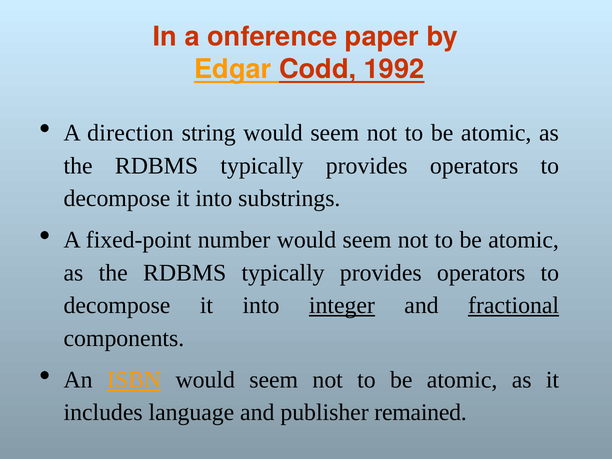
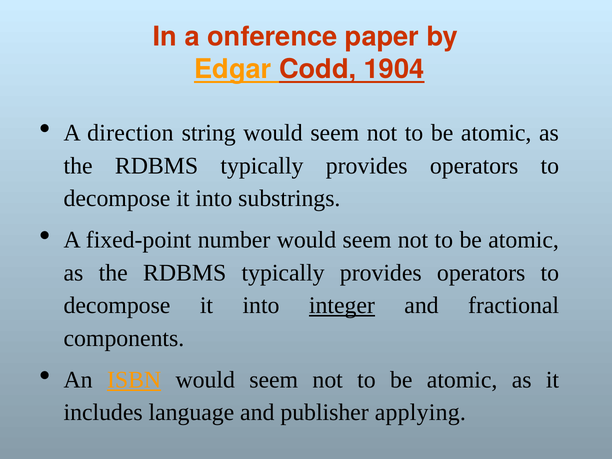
1992: 1992 -> 1904
fractional underline: present -> none
remained: remained -> applying
